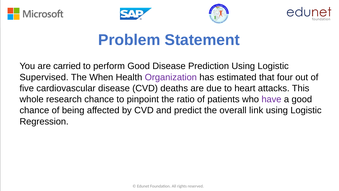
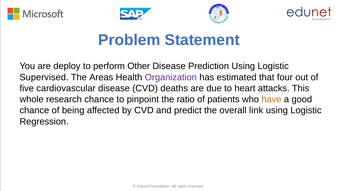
carried: carried -> deploy
perform Good: Good -> Other
When: When -> Areas
have colour: purple -> orange
